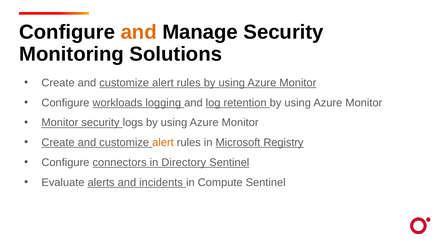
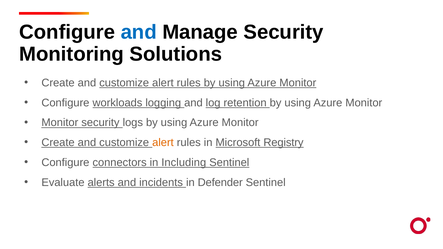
and at (139, 32) colour: orange -> blue
Directory: Directory -> Including
Compute: Compute -> Defender
